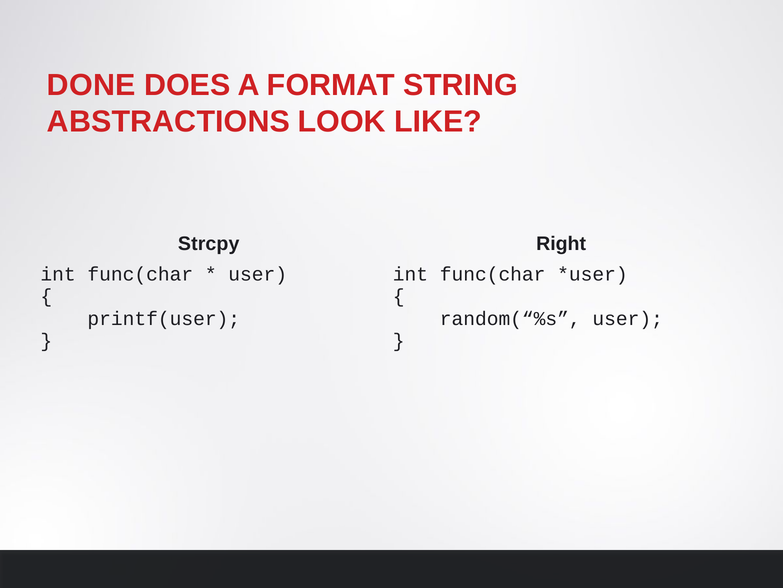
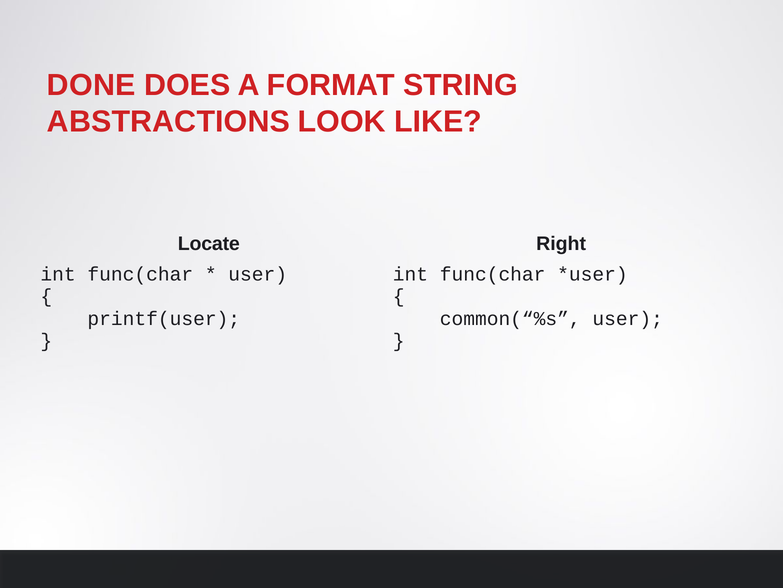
Strcpy: Strcpy -> Locate
random(“%s: random(“%s -> common(“%s
